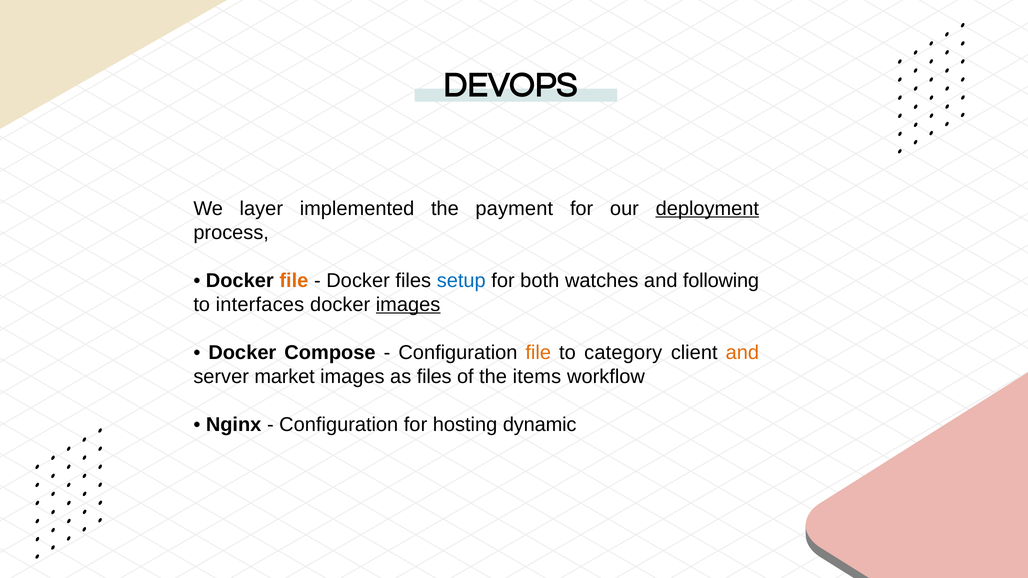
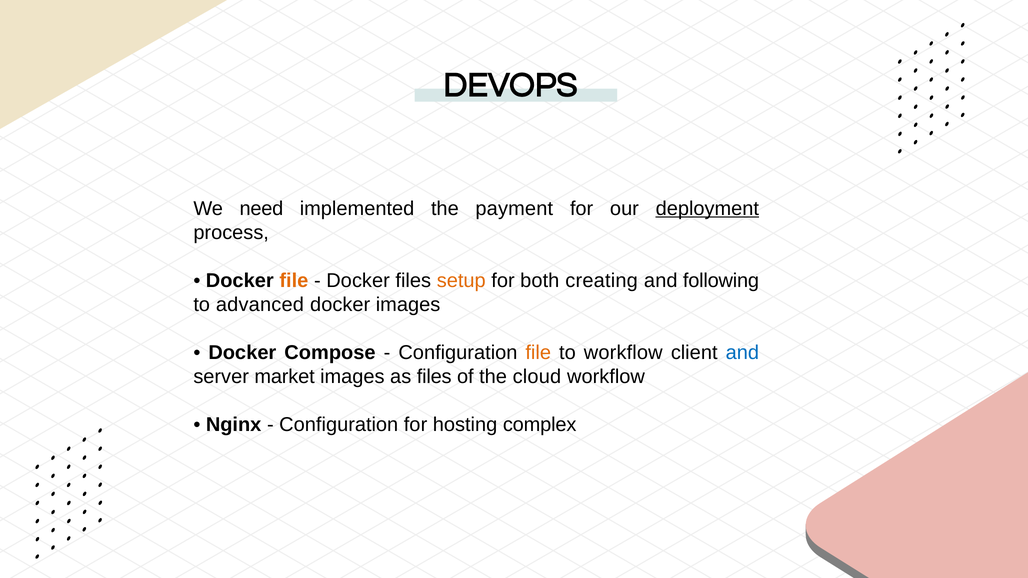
layer: layer -> need
setup colour: blue -> orange
watches: watches -> creating
interfaces: interfaces -> advanced
images at (408, 305) underline: present -> none
to category: category -> workflow
and at (742, 353) colour: orange -> blue
items: items -> cloud
dynamic: dynamic -> complex
